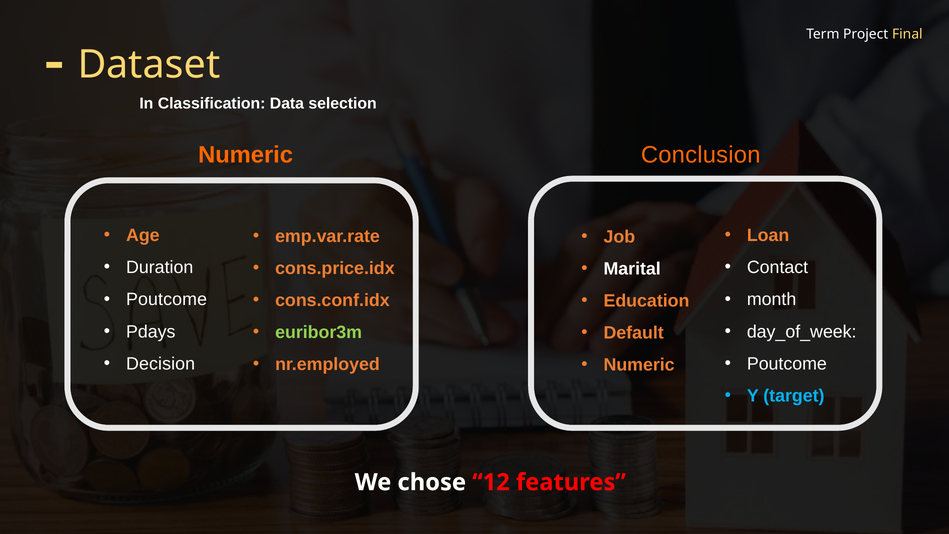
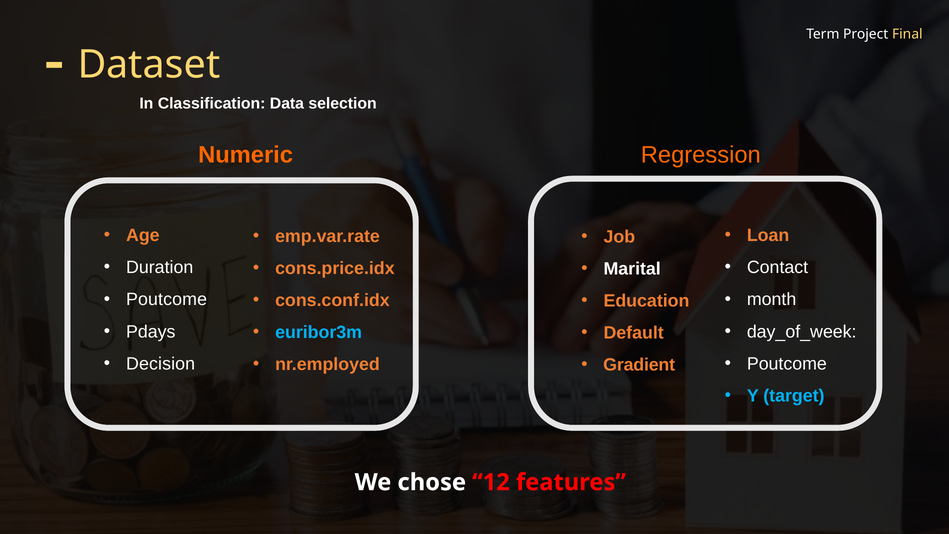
Conclusion: Conclusion -> Regression
euribor3m colour: light green -> light blue
Numeric at (639, 365): Numeric -> Gradient
